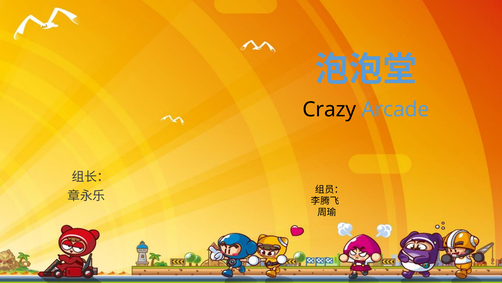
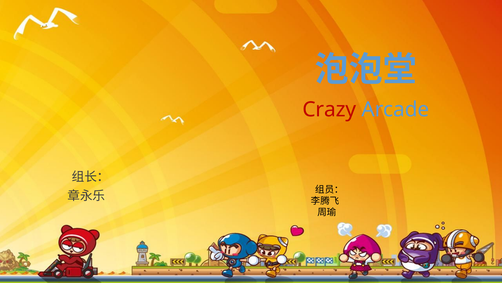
Crazy colour: black -> red
